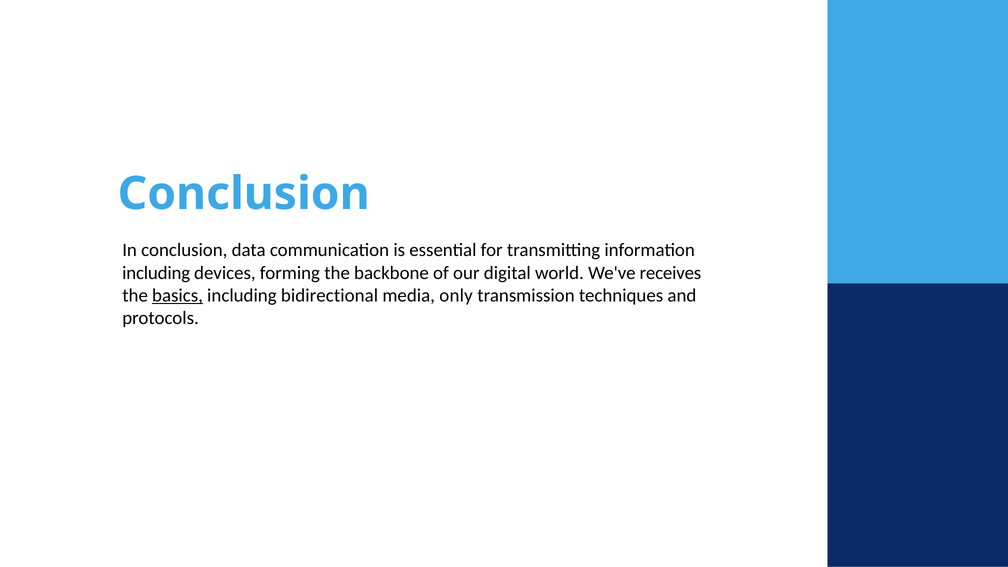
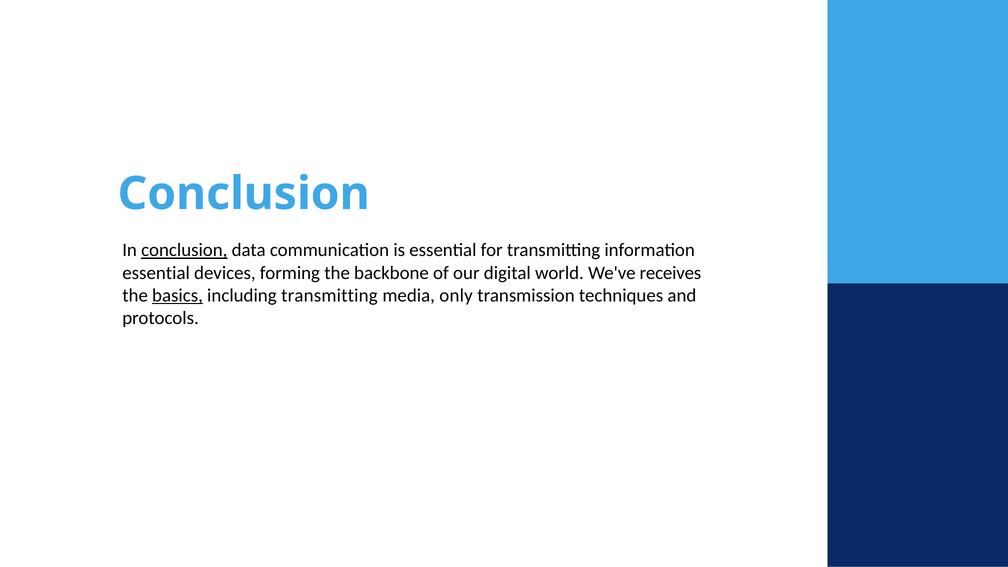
conclusion at (184, 250) underline: none -> present
including at (156, 273): including -> essential
including bidirectional: bidirectional -> transmitting
